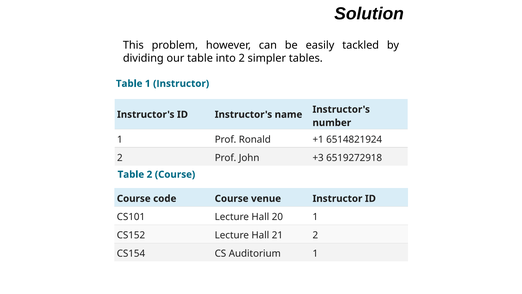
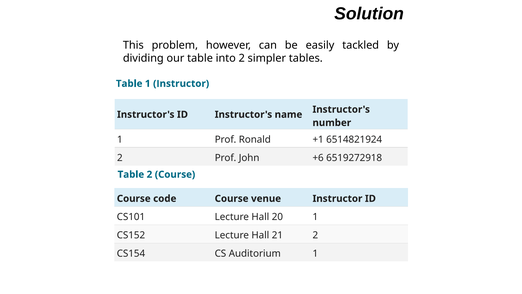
+3: +3 -> +6
